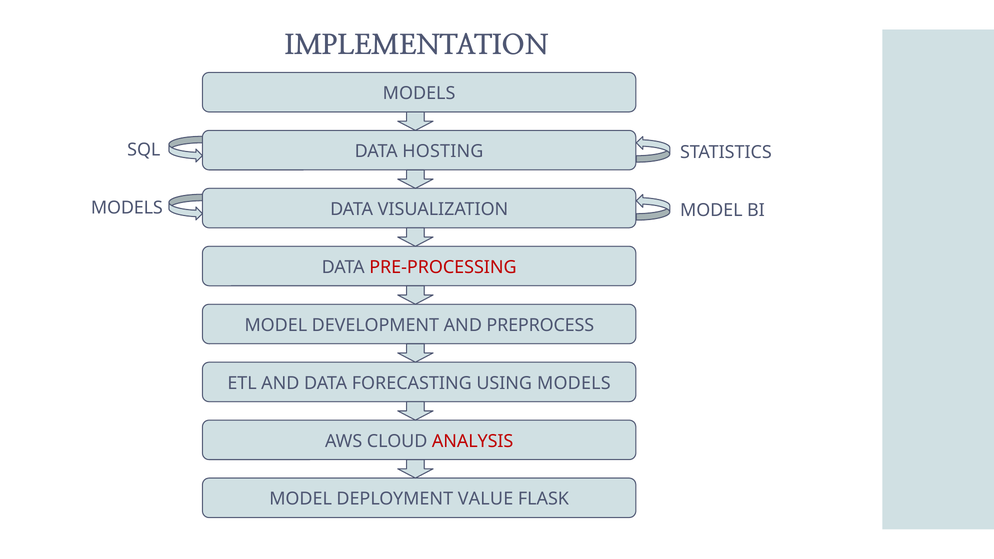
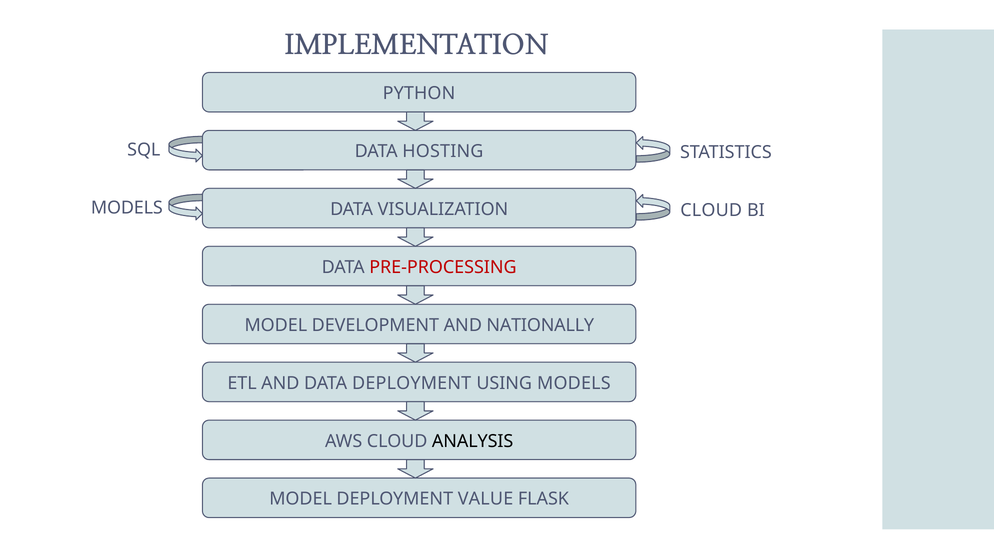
MODELS at (419, 93): MODELS -> PYTHON
MODEL at (711, 210): MODEL -> CLOUD
PREPROCESS: PREPROCESS -> NATIONALLY
DATA FORECASTING: FORECASTING -> DEPLOYMENT
ANALYSIS colour: red -> black
